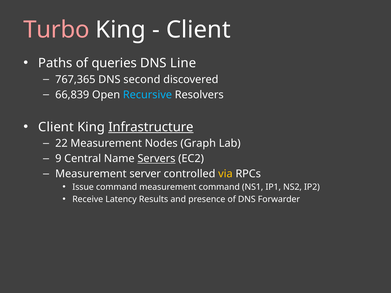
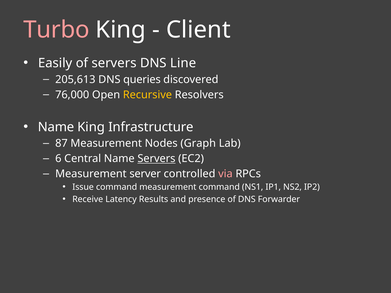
Paths: Paths -> Easily
of queries: queries -> servers
767,365: 767,365 -> 205,613
second: second -> queries
66,839: 66,839 -> 76,000
Recursive colour: light blue -> yellow
Client at (56, 127): Client -> Name
Infrastructure underline: present -> none
22: 22 -> 87
9: 9 -> 6
via colour: yellow -> pink
